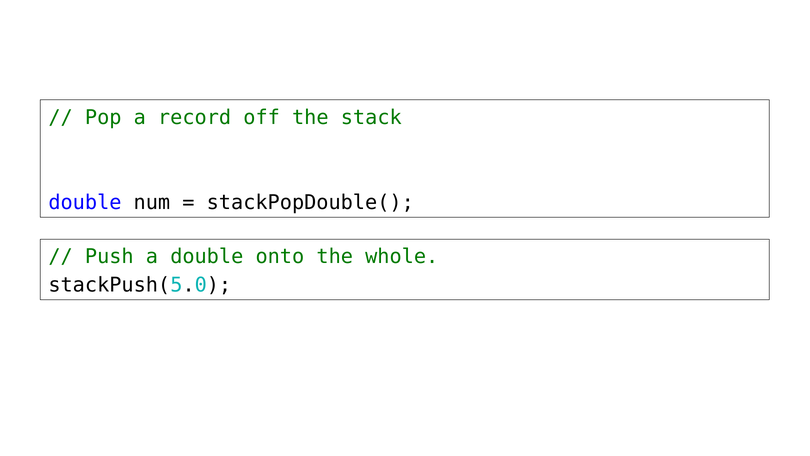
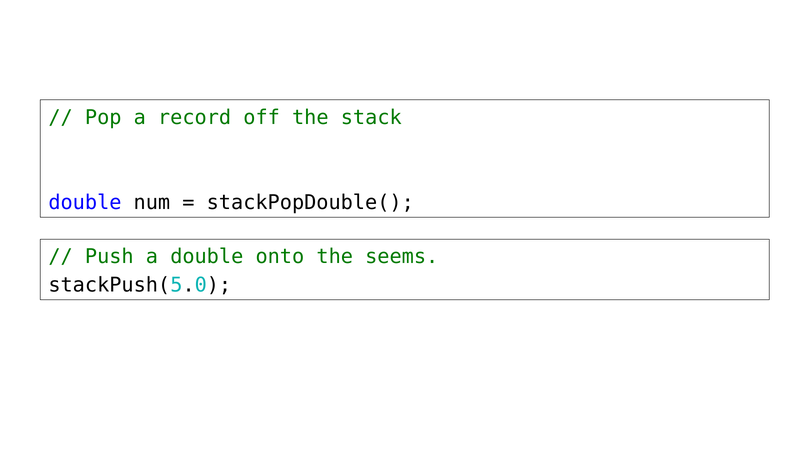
whole: whole -> seems
